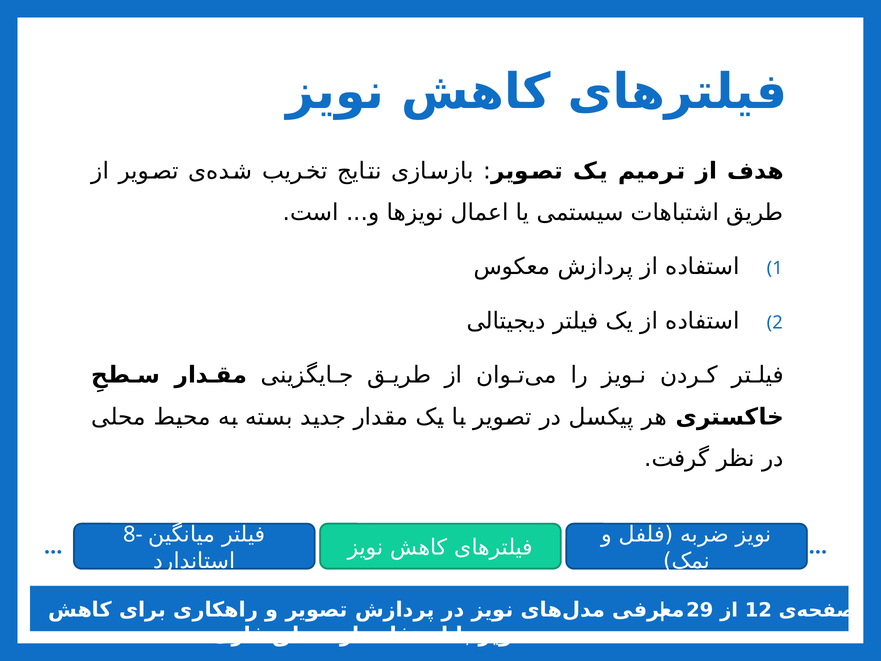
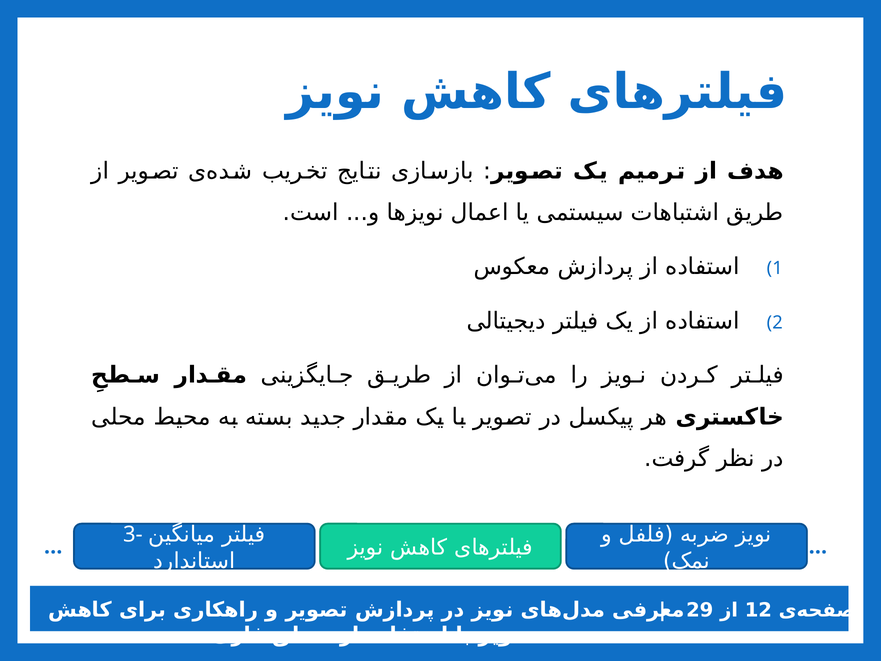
8-: 8- -> 3-
